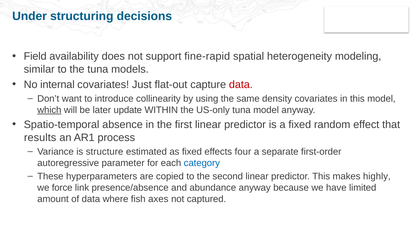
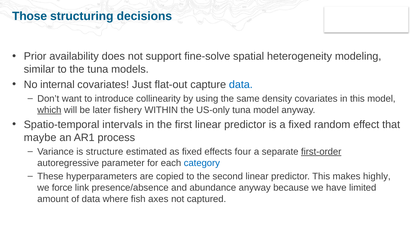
Under: Under -> Those
Field: Field -> Prior
fine-rapid: fine-rapid -> fine-solve
data at (241, 84) colour: red -> blue
update: update -> fishery
absence: absence -> intervals
results: results -> maybe
first-order underline: none -> present
